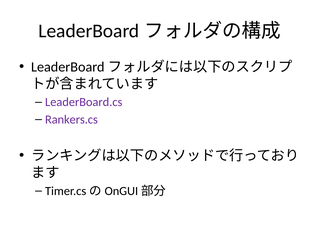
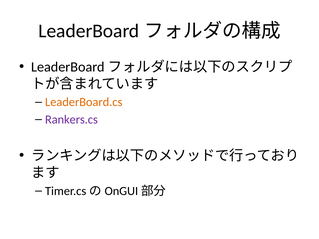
LeaderBoard.cs colour: purple -> orange
